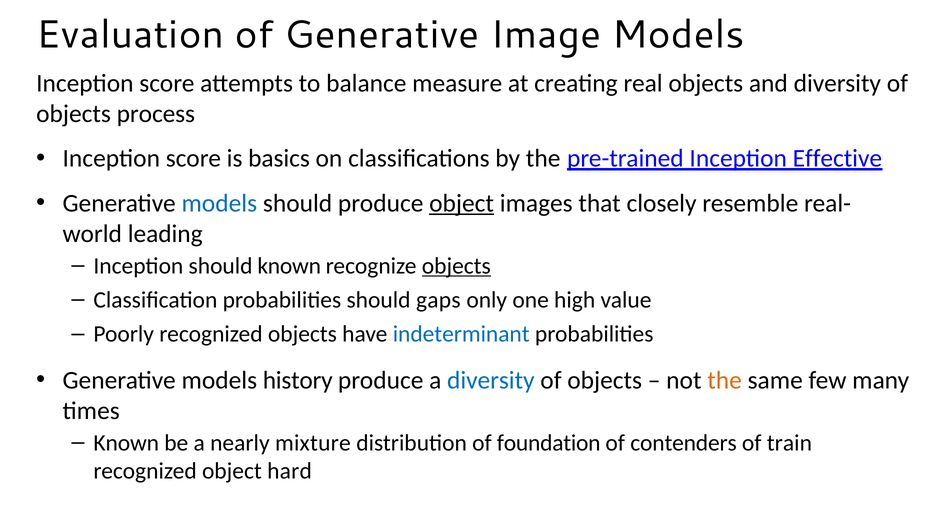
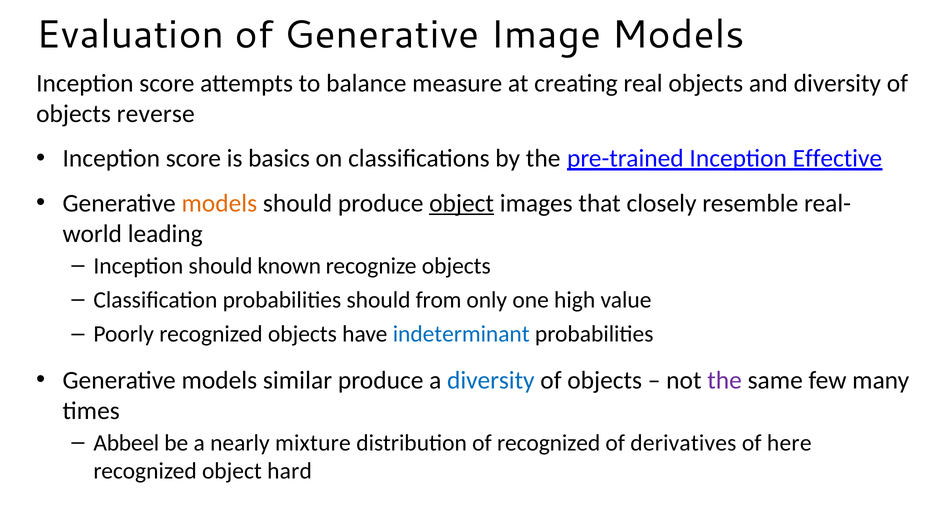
process: process -> reverse
models at (219, 203) colour: blue -> orange
objects at (456, 266) underline: present -> none
gaps: gaps -> from
history: history -> similar
the at (725, 380) colour: orange -> purple
Known at (126, 443): Known -> Abbeel
of foundation: foundation -> recognized
contenders: contenders -> derivatives
train: train -> here
